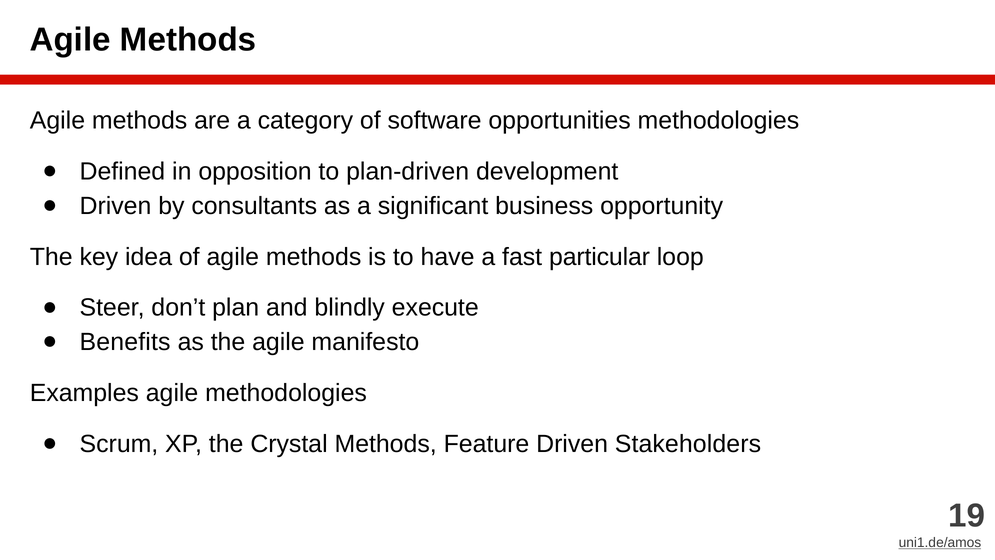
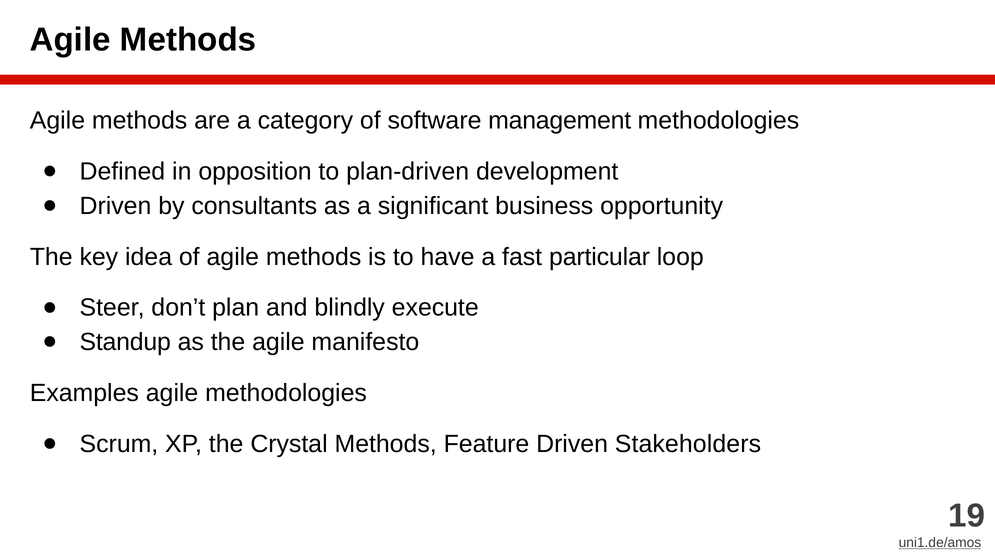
opportunities: opportunities -> management
Benefits: Benefits -> Standup
